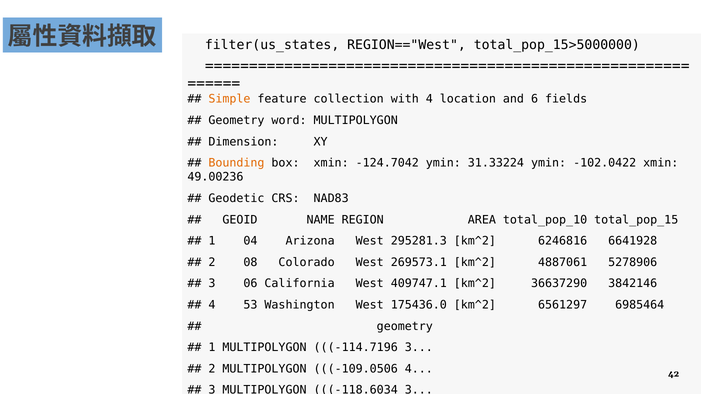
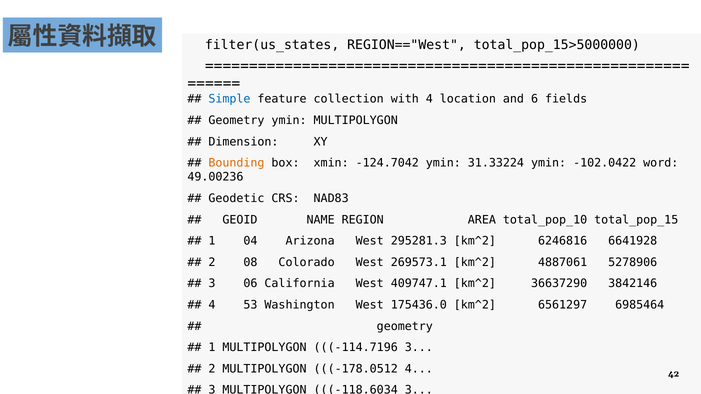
Simple colour: orange -> blue
Geometry word: word -> ymin
-102.0422 xmin: xmin -> word
-109.0506: -109.0506 -> -178.0512
